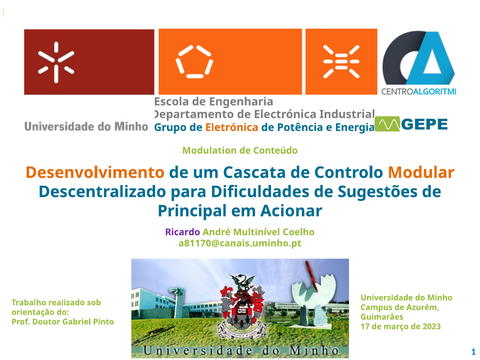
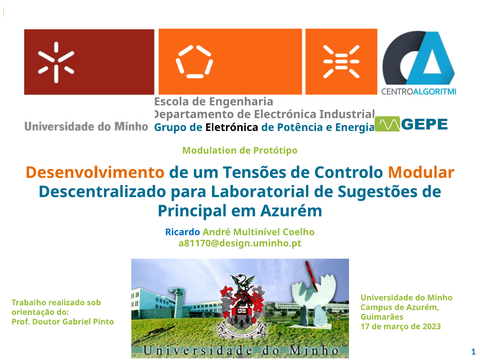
Eletrónica colour: orange -> black
Conteúdo: Conteúdo -> Protótipo
Cascata: Cascata -> Tensões
Dificuldades: Dificuldades -> Laboratorial
Acionar at (291, 211): Acionar -> Azurém
Ricardo colour: purple -> blue
a81170@canais.uminho.pt: a81170@canais.uminho.pt -> a81170@design.uminho.pt
